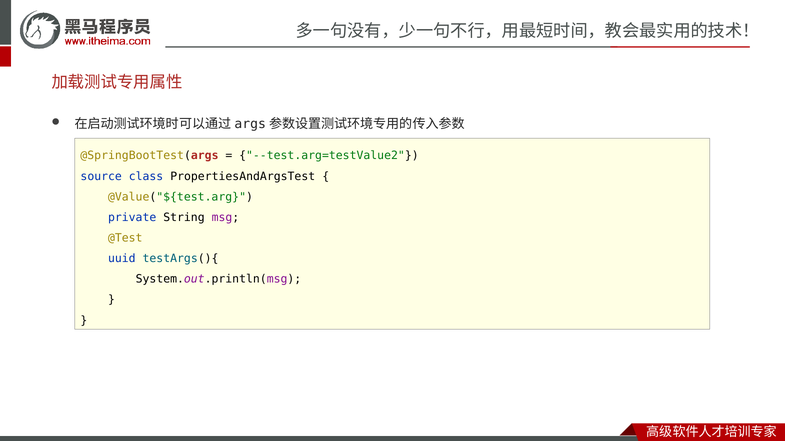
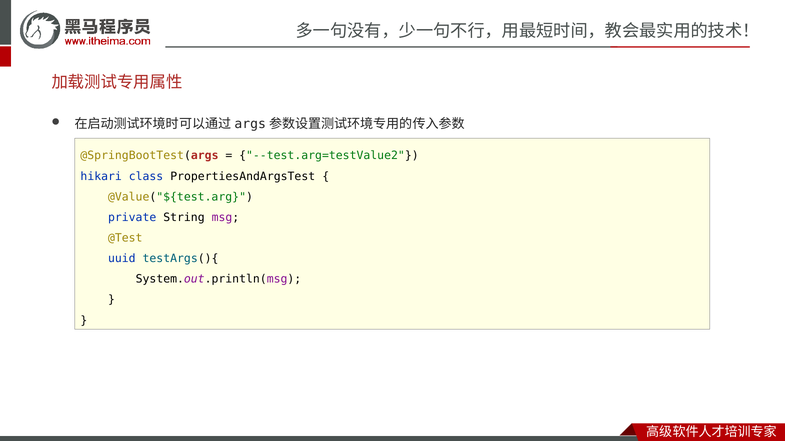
source: source -> hikari
